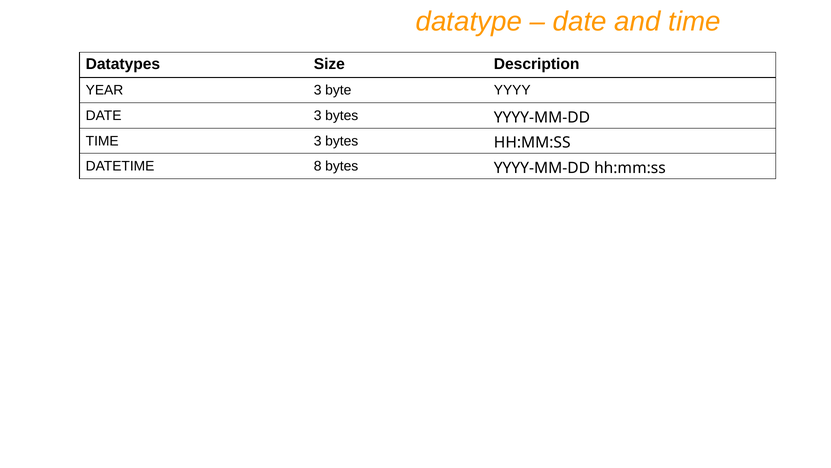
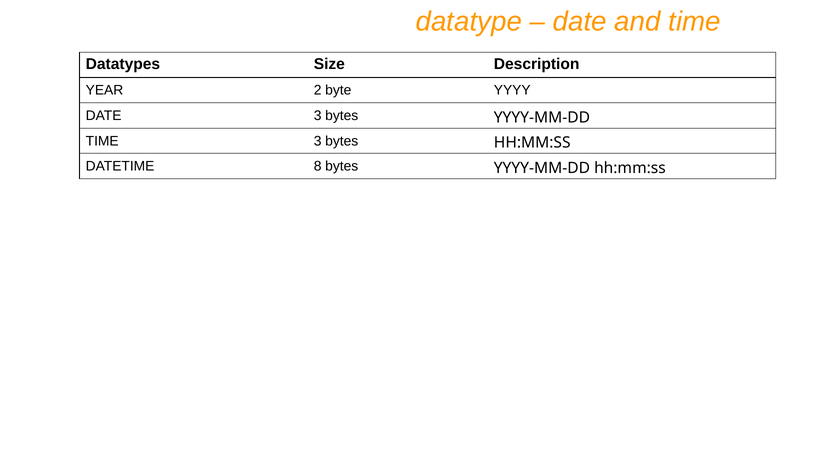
YEAR 3: 3 -> 2
